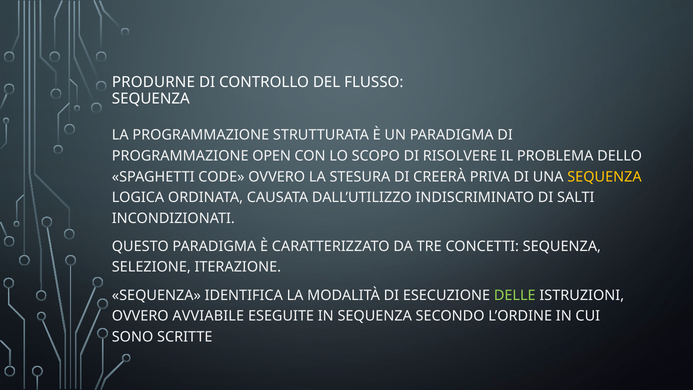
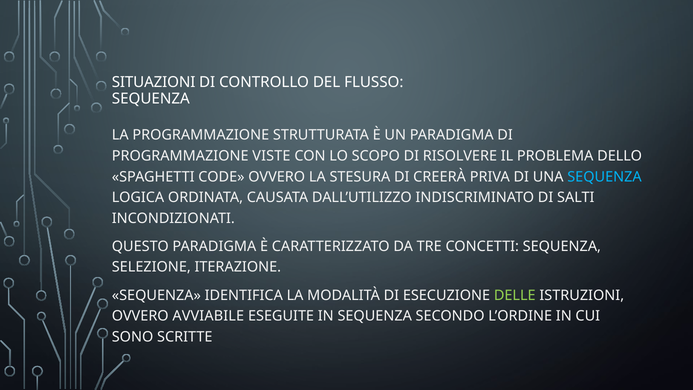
PRODURNE: PRODURNE -> SITUAZIONI
OPEN: OPEN -> VISTE
SEQUENZA at (604, 177) colour: yellow -> light blue
